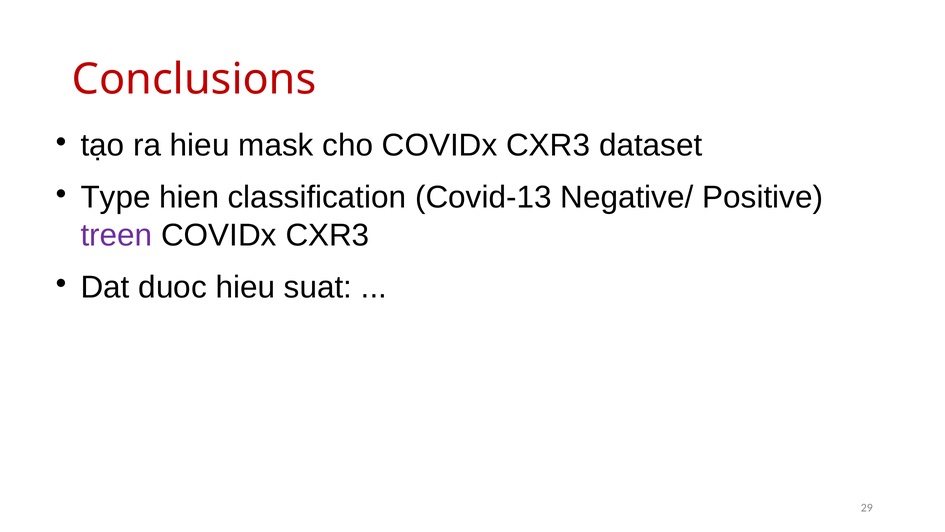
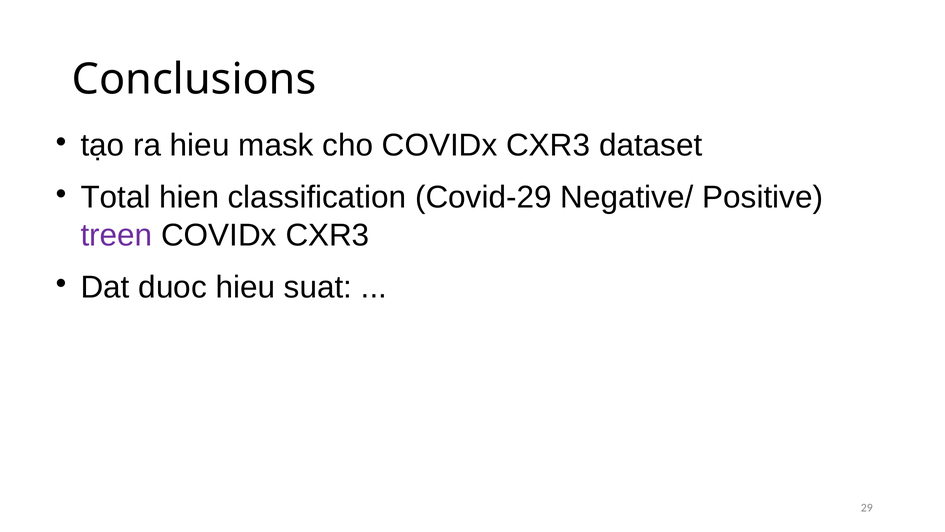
Conclusions colour: red -> black
Type: Type -> Total
Covid-13: Covid-13 -> Covid-29
